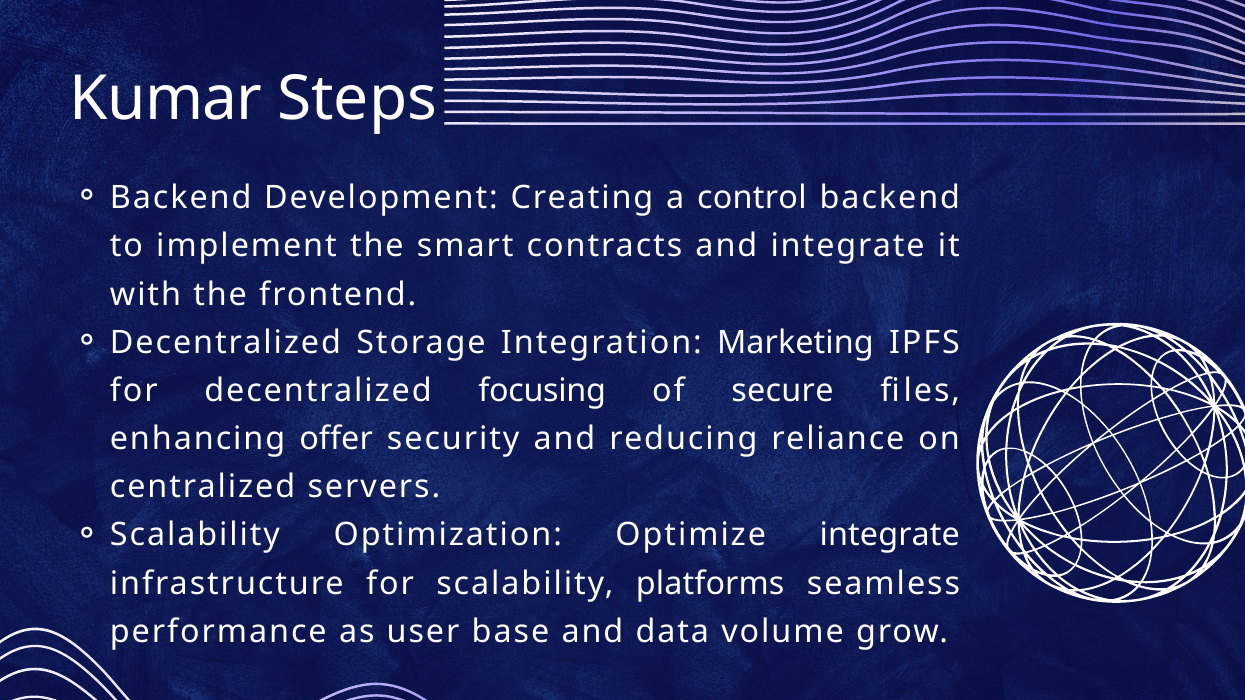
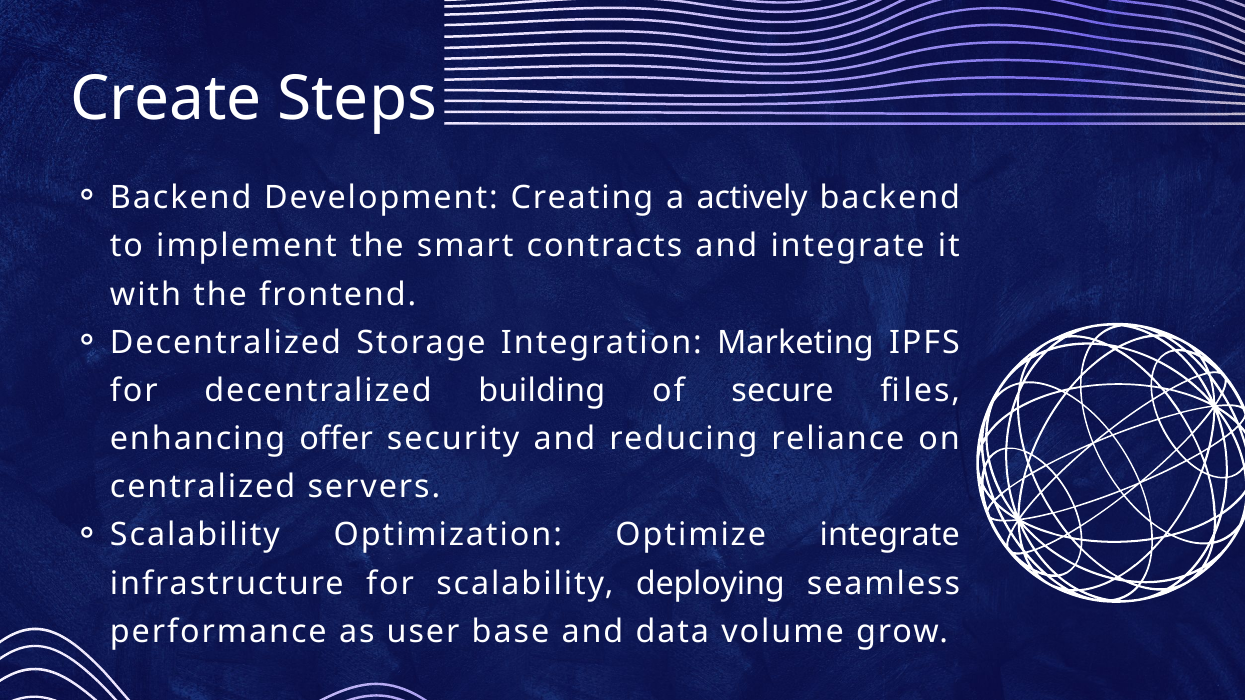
Kumar: Kumar -> Create
control: control -> actively
focusing: focusing -> building
platforms: platforms -> deploying
